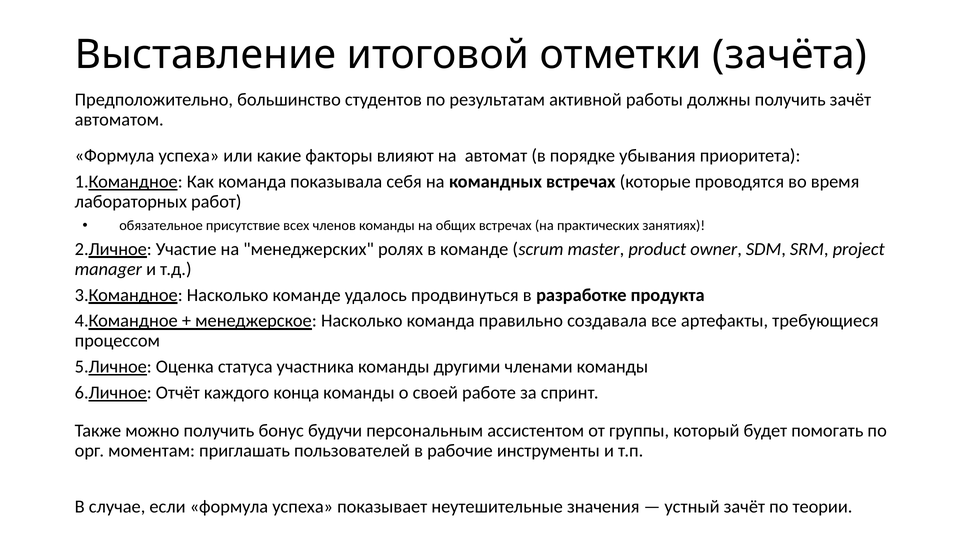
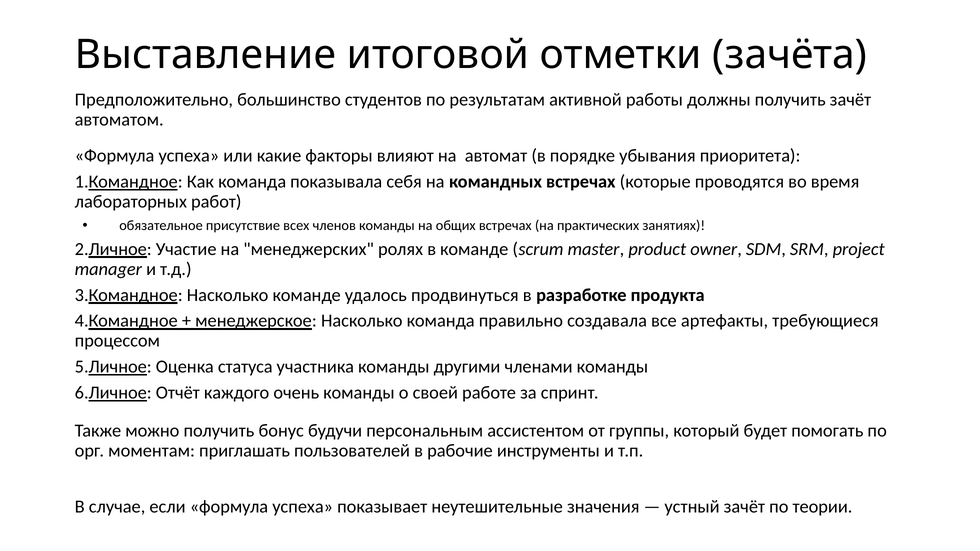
конца: конца -> очень
